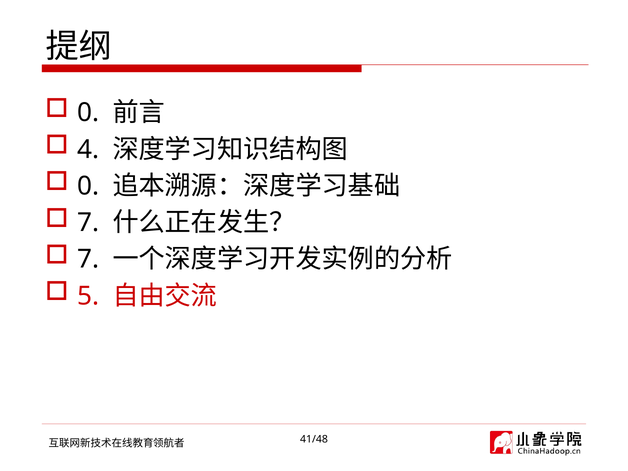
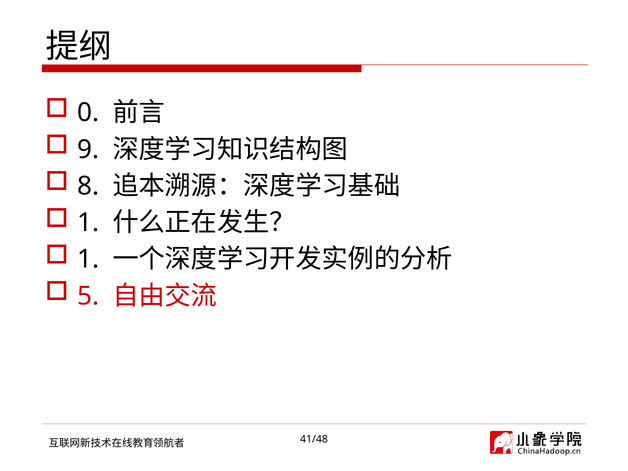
4: 4 -> 9
0 at (88, 186): 0 -> 8
7 at (88, 223): 7 -> 1
7 at (88, 259): 7 -> 1
